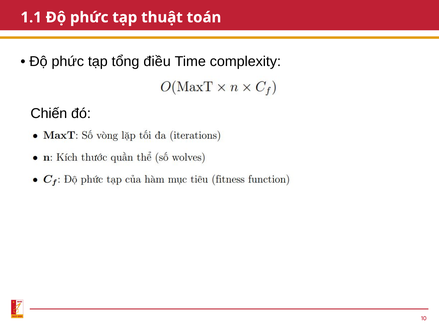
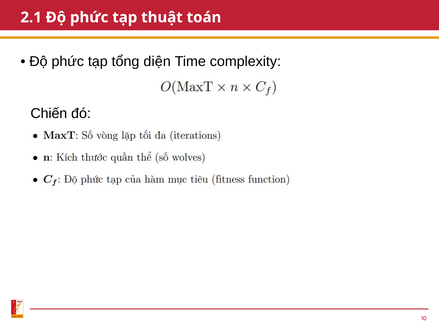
1.1: 1.1 -> 2.1
điều: điều -> diện
